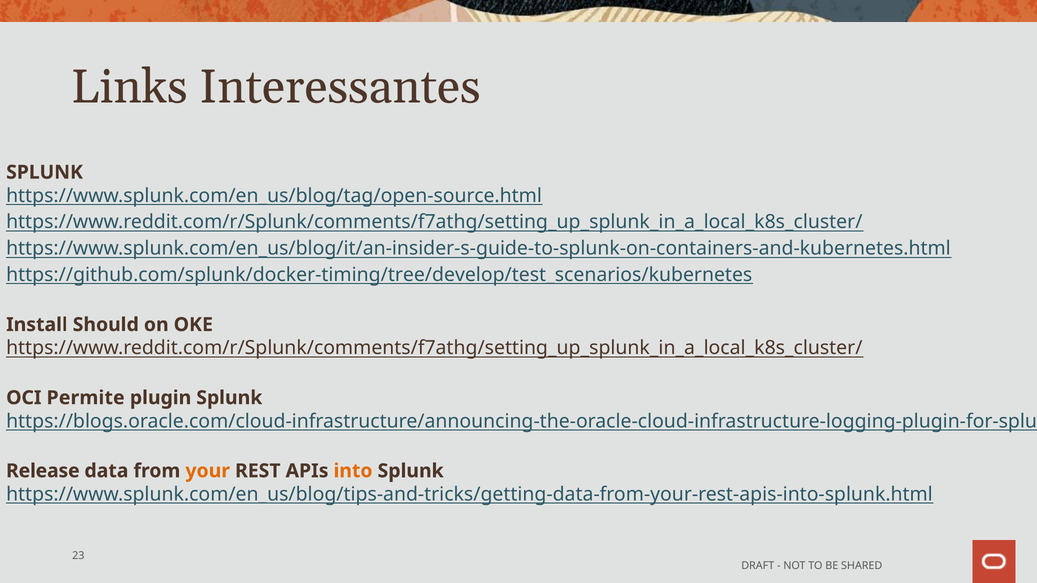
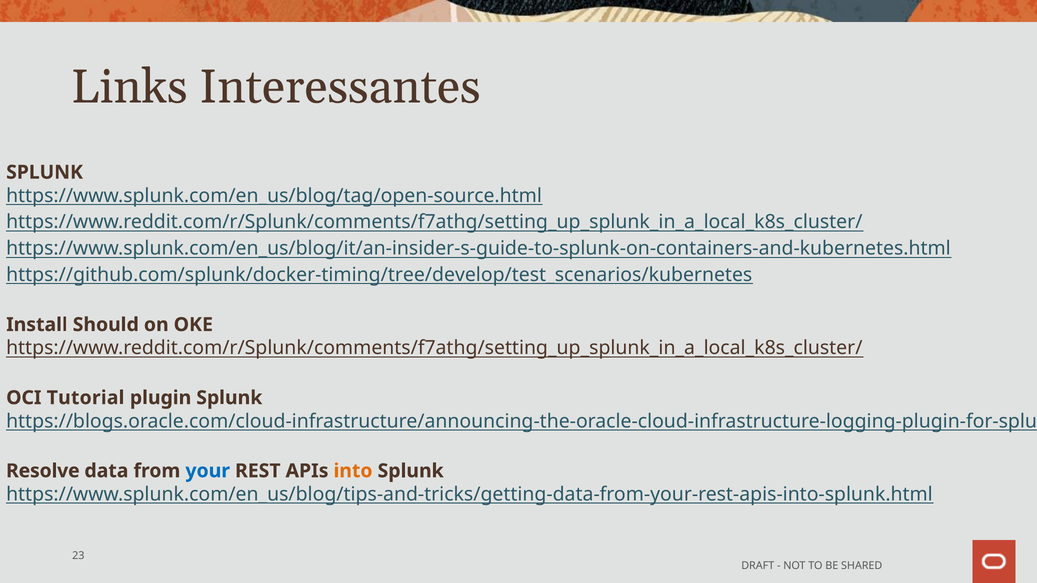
Permite: Permite -> Tutorial
Release: Release -> Resolve
your colour: orange -> blue
